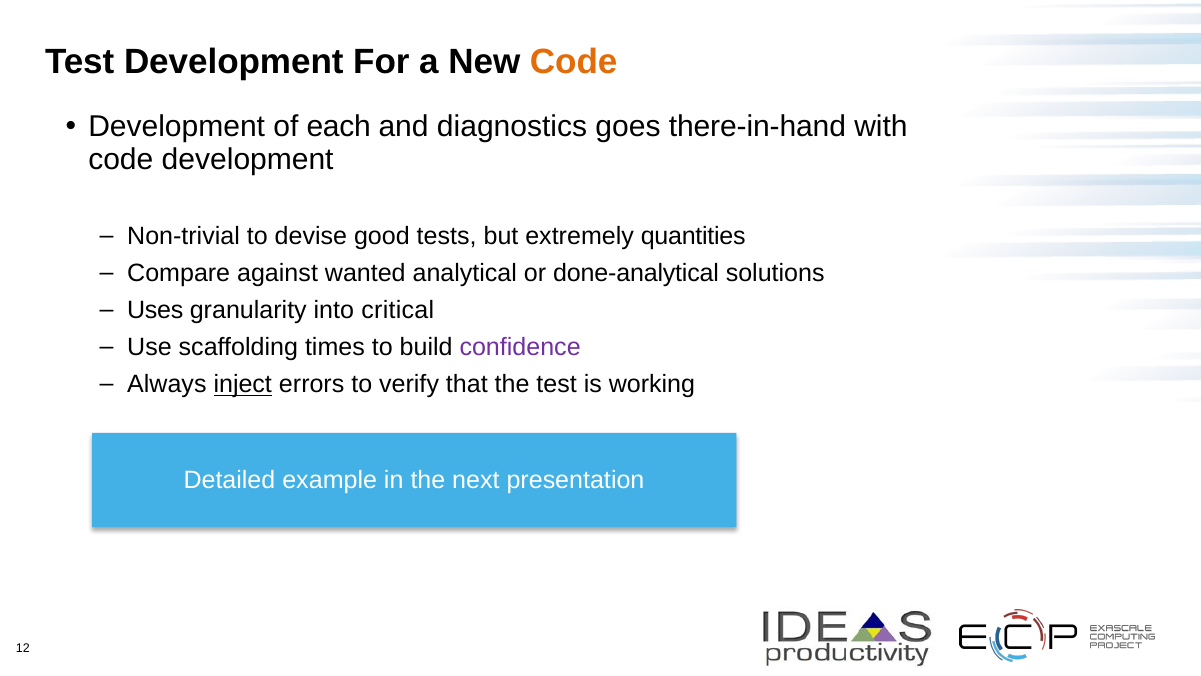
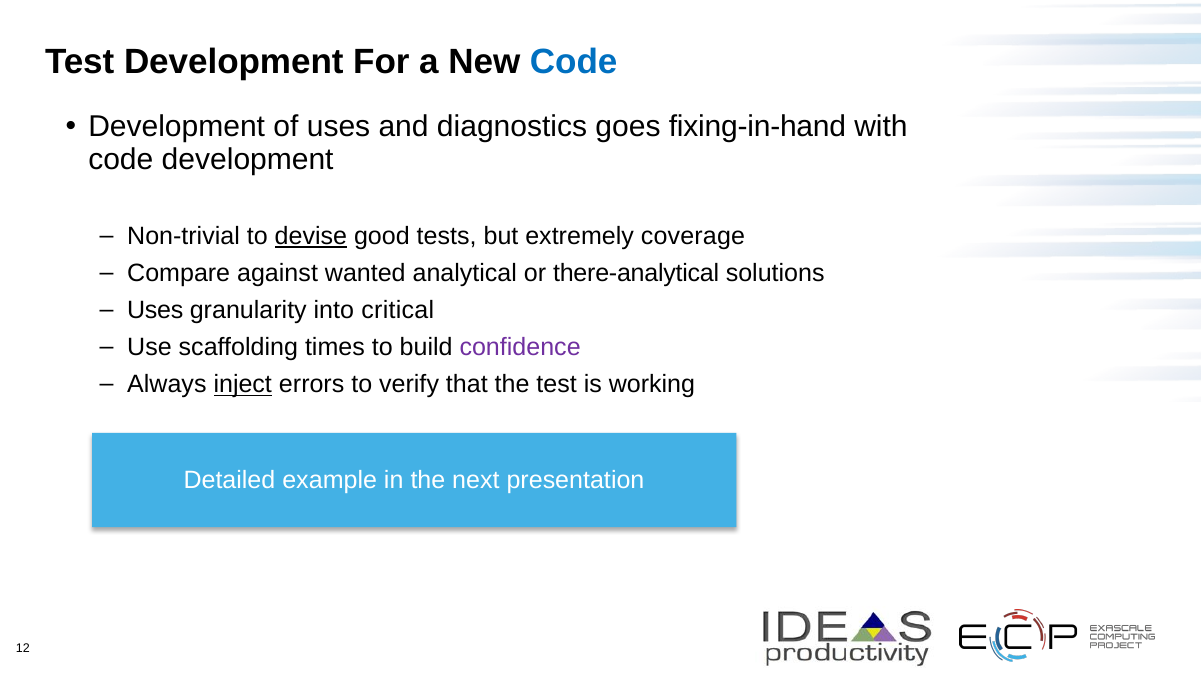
Code at (574, 62) colour: orange -> blue
of each: each -> uses
there-in-hand: there-in-hand -> fixing-in-hand
devise underline: none -> present
quantities: quantities -> coverage
done-analytical: done-analytical -> there-analytical
